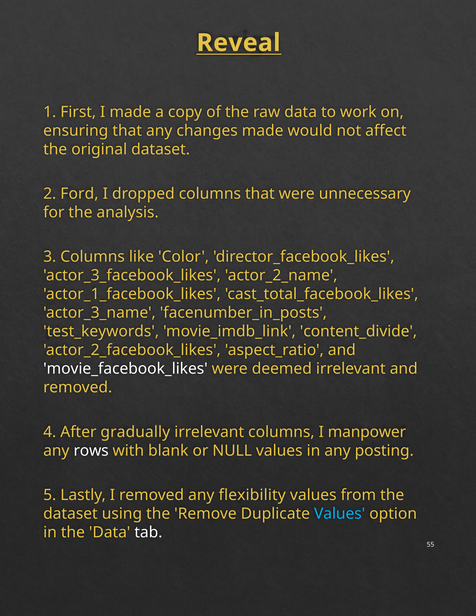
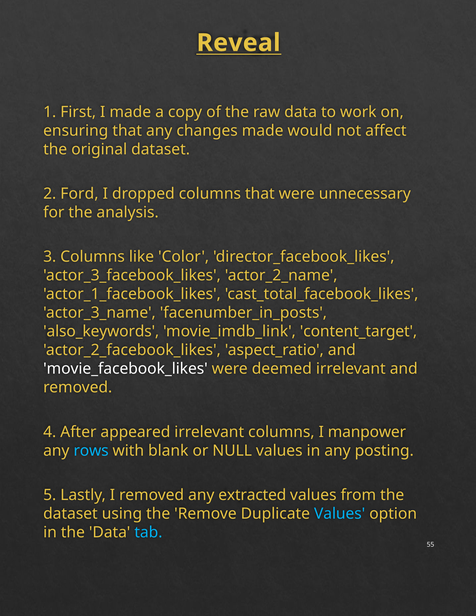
test_keywords: test_keywords -> also_keywords
content_divide: content_divide -> content_target
gradually: gradually -> appeared
rows colour: white -> light blue
flexibility: flexibility -> extracted
tab colour: white -> light blue
